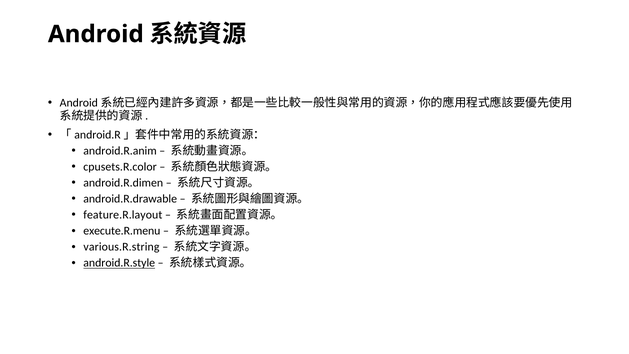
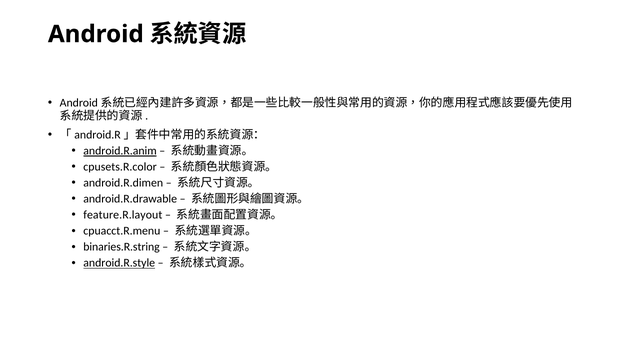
android.R.anim underline: none -> present
execute.R.menu: execute.R.menu -> cpuacct.R.menu
various.R.string: various.R.string -> binaries.R.string
